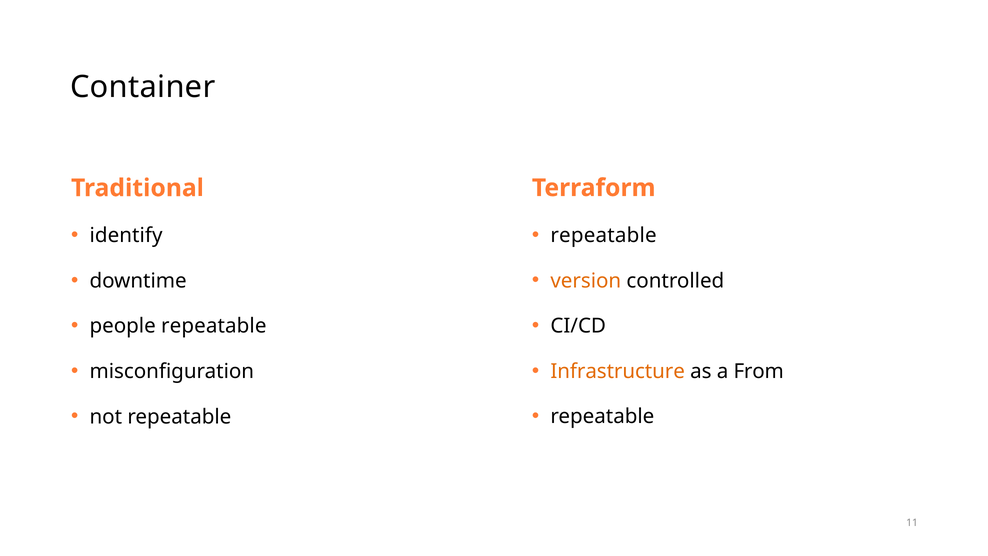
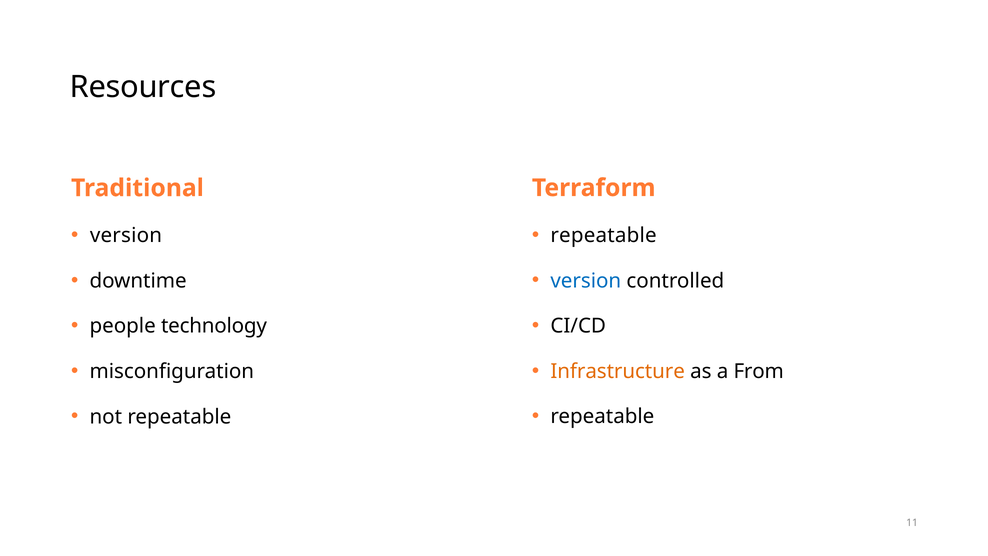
Container: Container -> Resources
identify at (126, 235): identify -> version
version at (586, 281) colour: orange -> blue
people repeatable: repeatable -> technology
